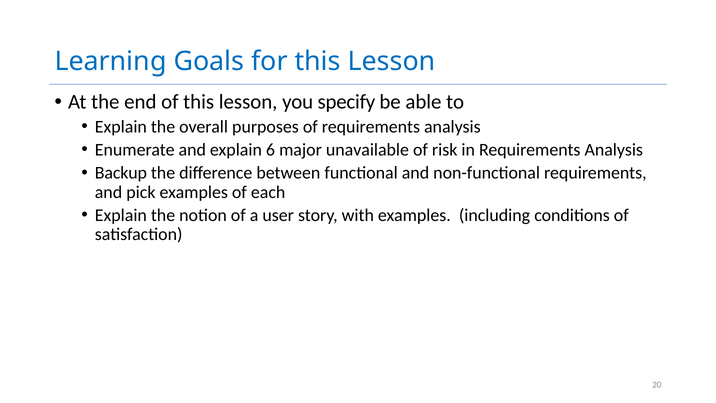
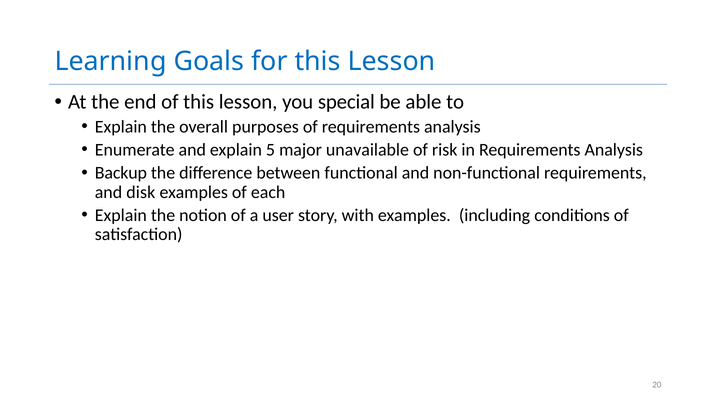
specify: specify -> special
6: 6 -> 5
pick: pick -> disk
